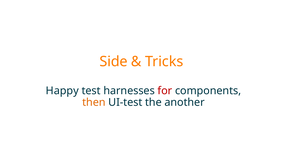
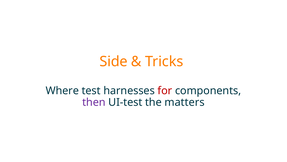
Happy: Happy -> Where
then colour: orange -> purple
another: another -> matters
